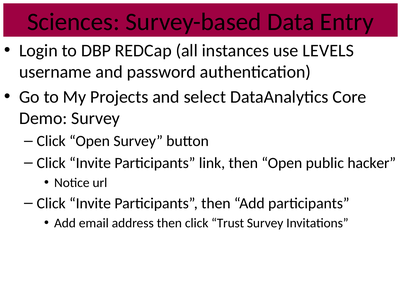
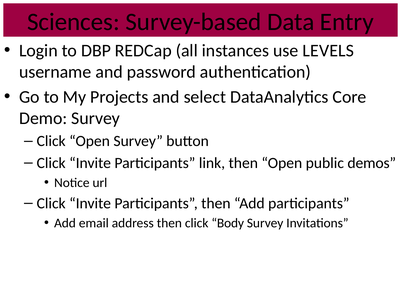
hacker: hacker -> demos
Trust: Trust -> Body
